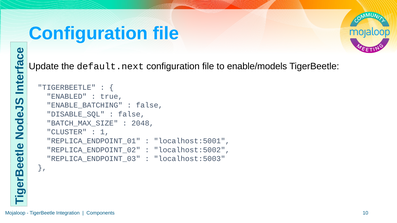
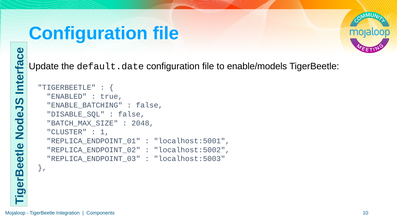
default.next: default.next -> default.date
